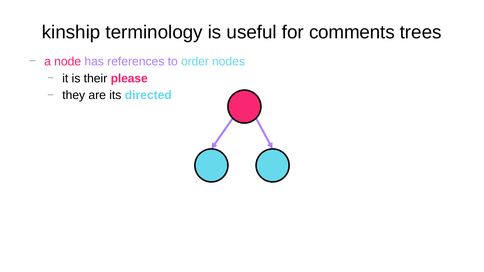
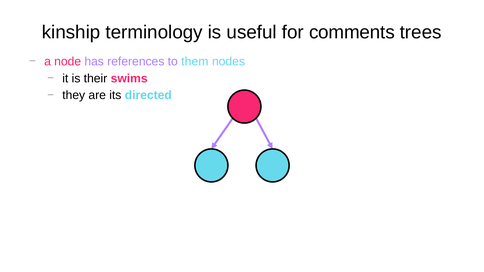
order: order -> them
please: please -> swims
